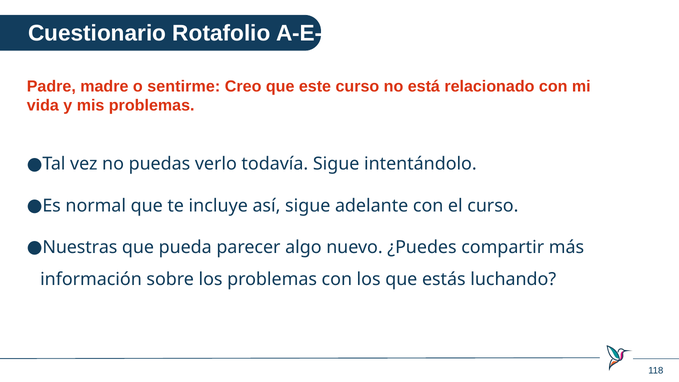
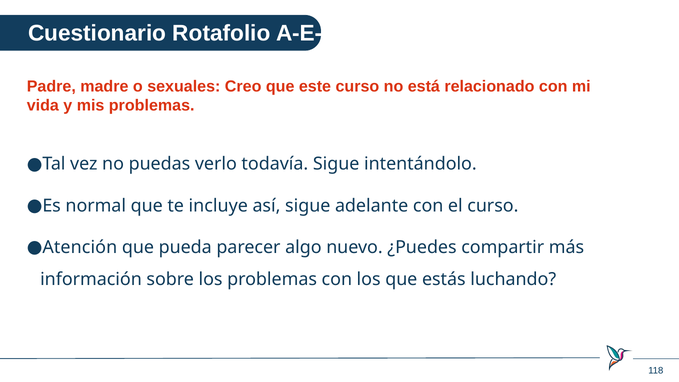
sentirme: sentirme -> sexuales
Nuestras: Nuestras -> Atención
